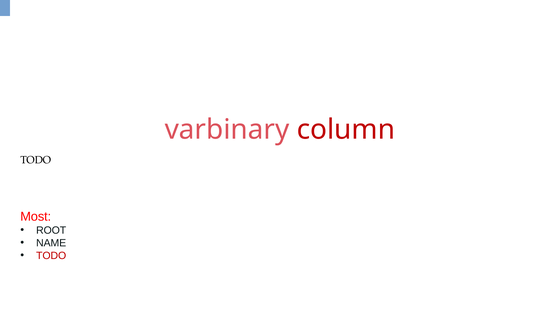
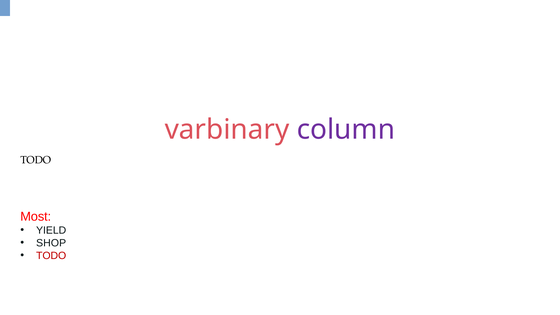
column colour: red -> purple
ROOT: ROOT -> YIELD
NAME: NAME -> SHOP
